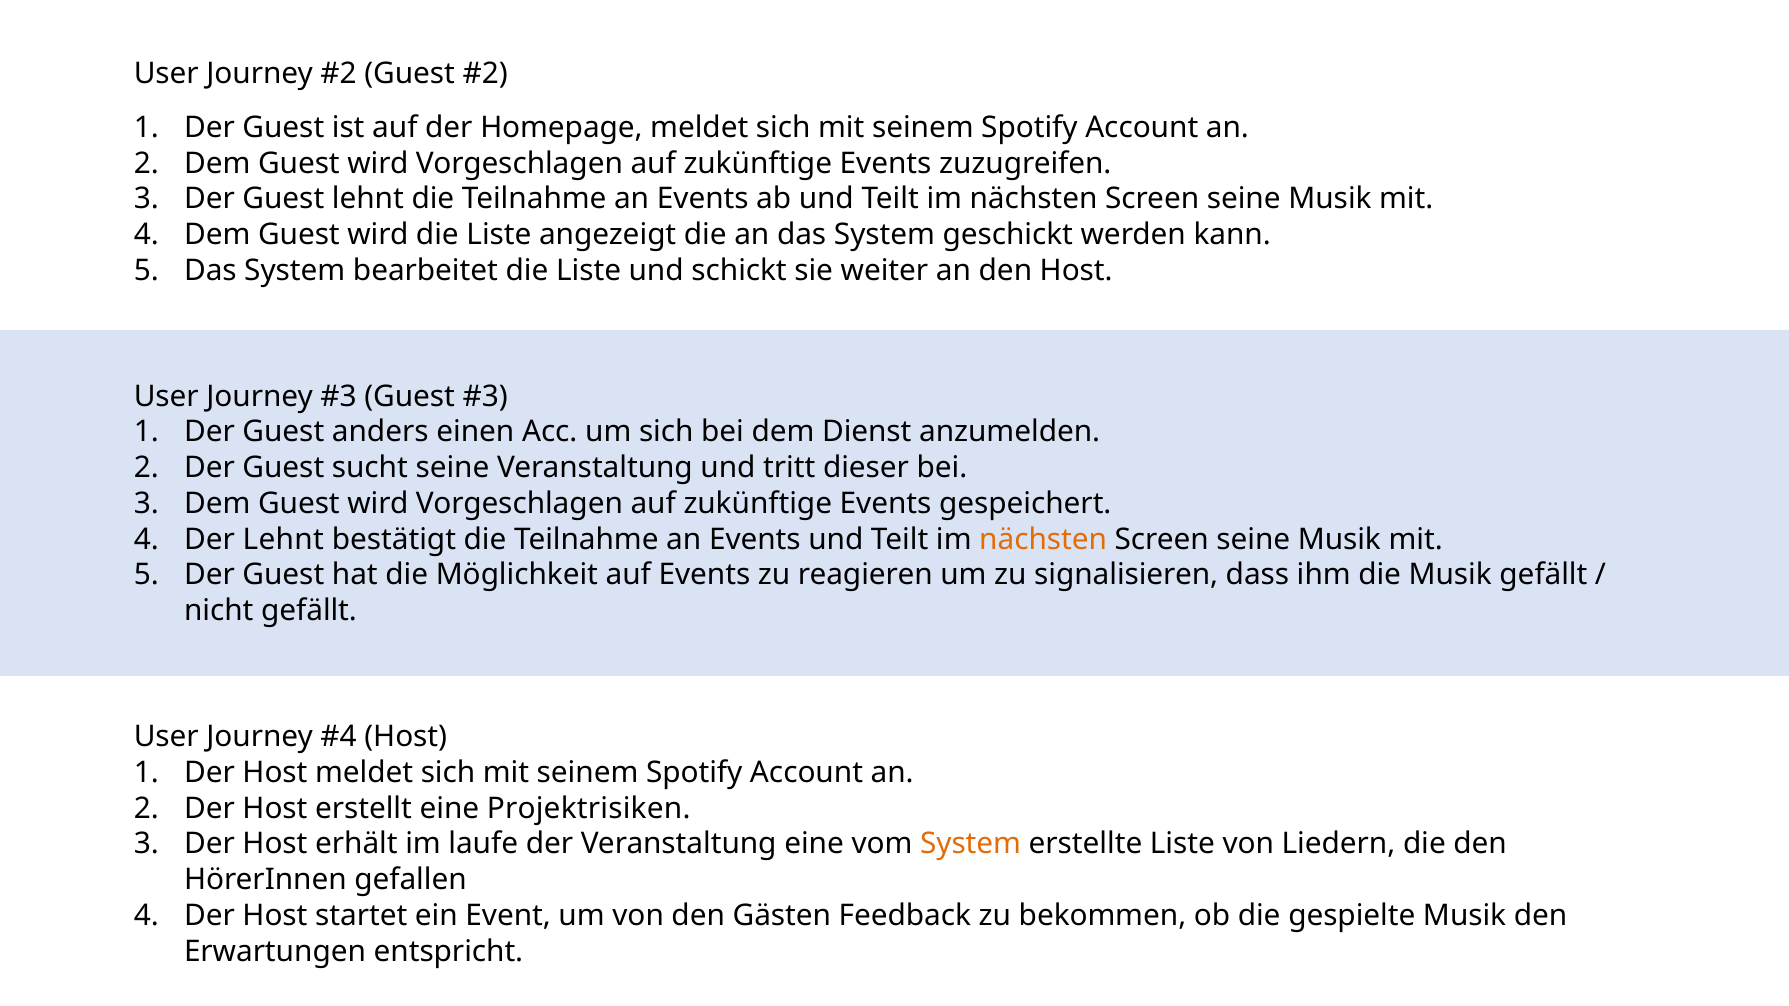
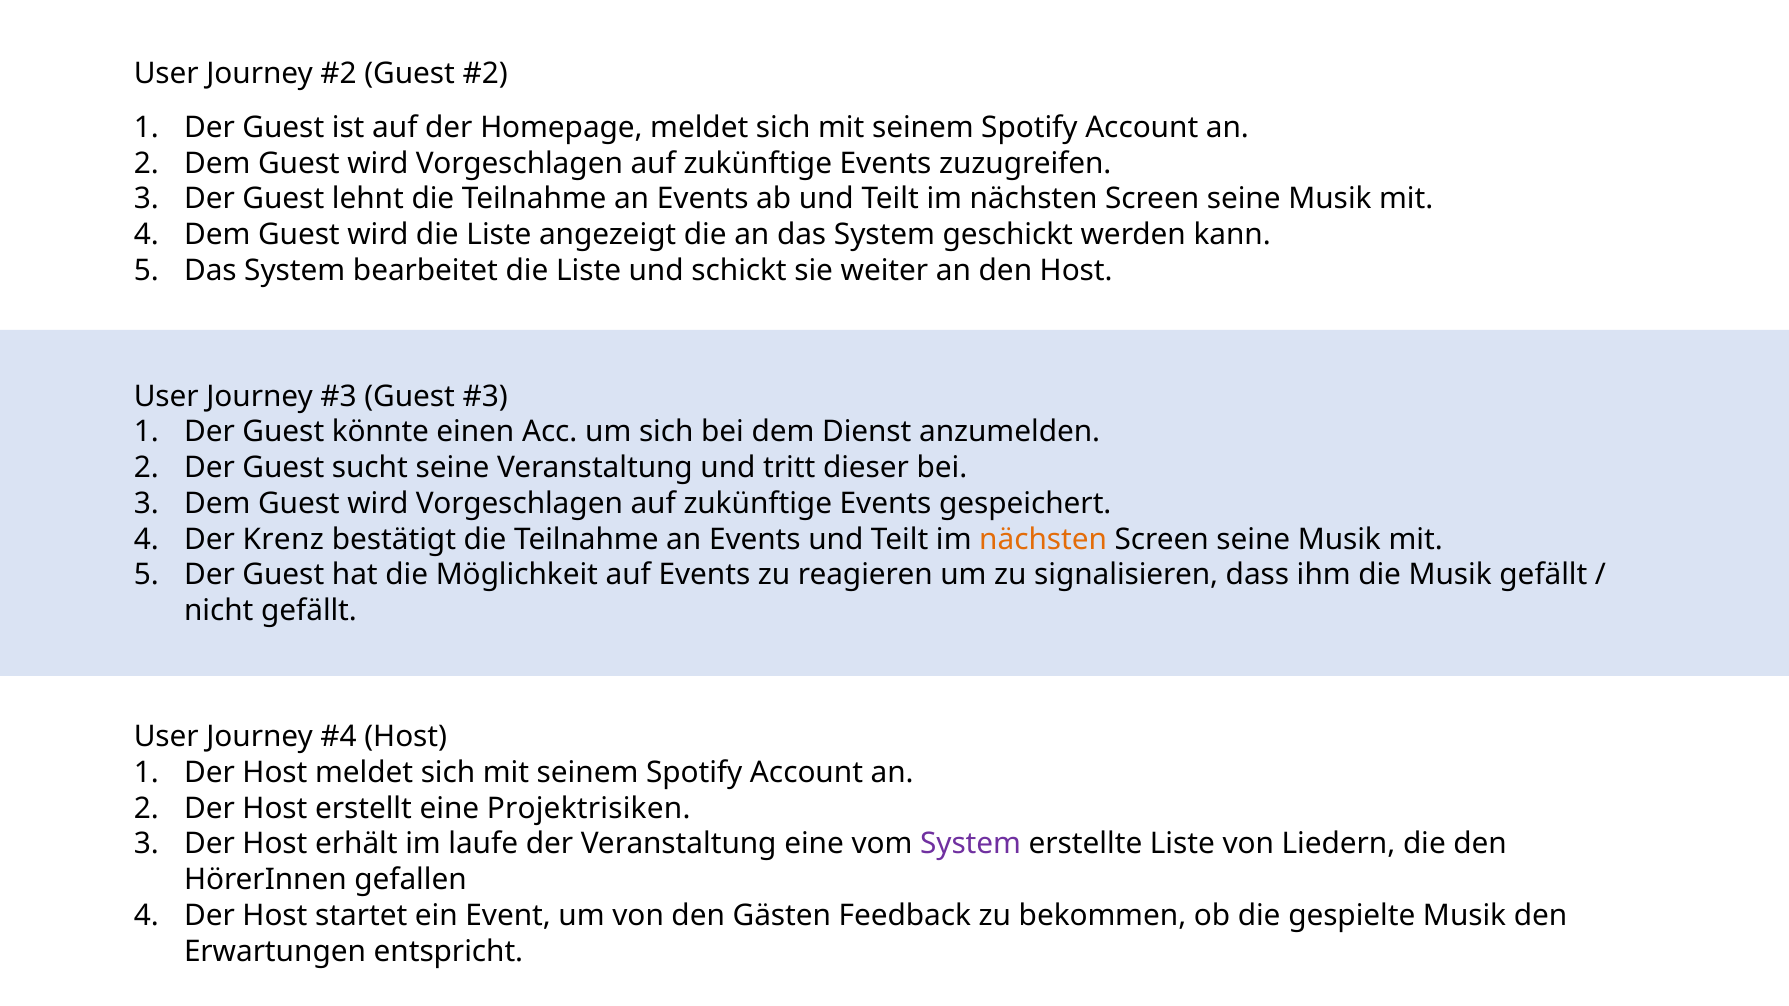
anders: anders -> könnte
Der Lehnt: Lehnt -> Krenz
System at (971, 844) colour: orange -> purple
